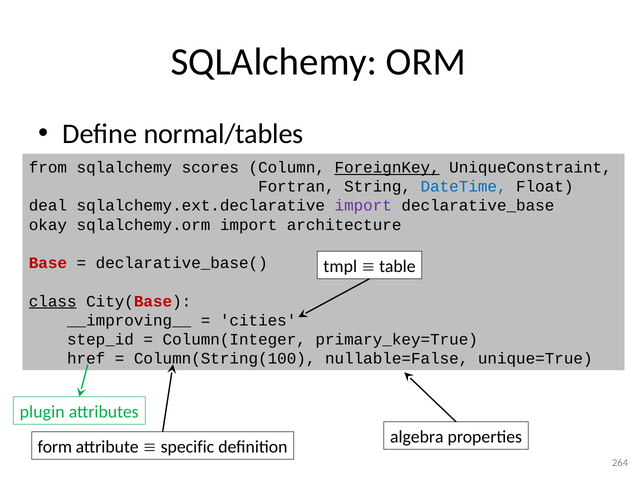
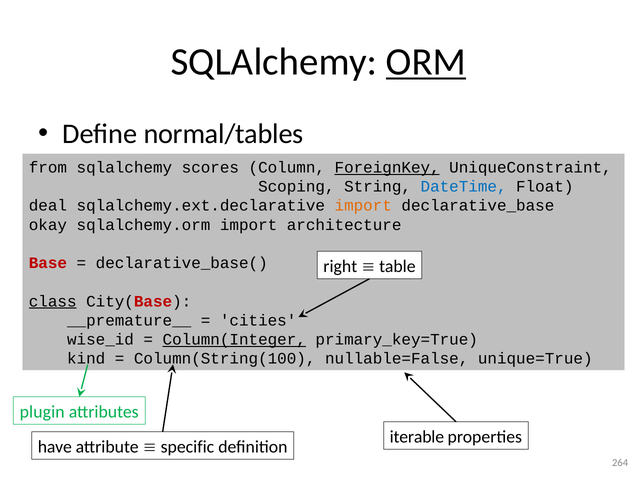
ORM underline: none -> present
Fortran: Fortran -> Scoping
import at (363, 206) colour: purple -> orange
tmpl: tmpl -> right
__improving__: __improving__ -> __premature__
step_id: step_id -> wise_id
Column(Integer underline: none -> present
href: href -> kind
algebra: algebra -> iterable
form: form -> have
